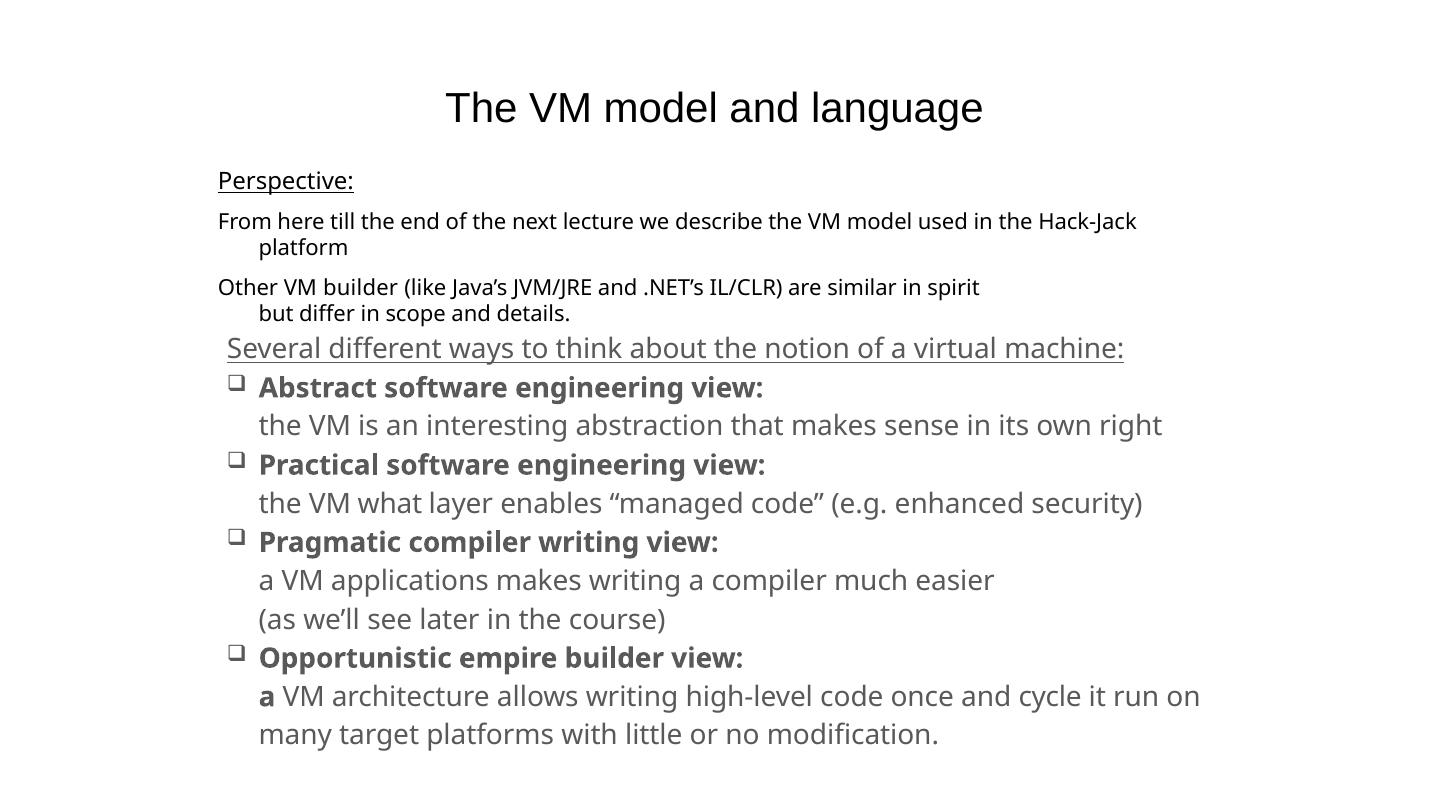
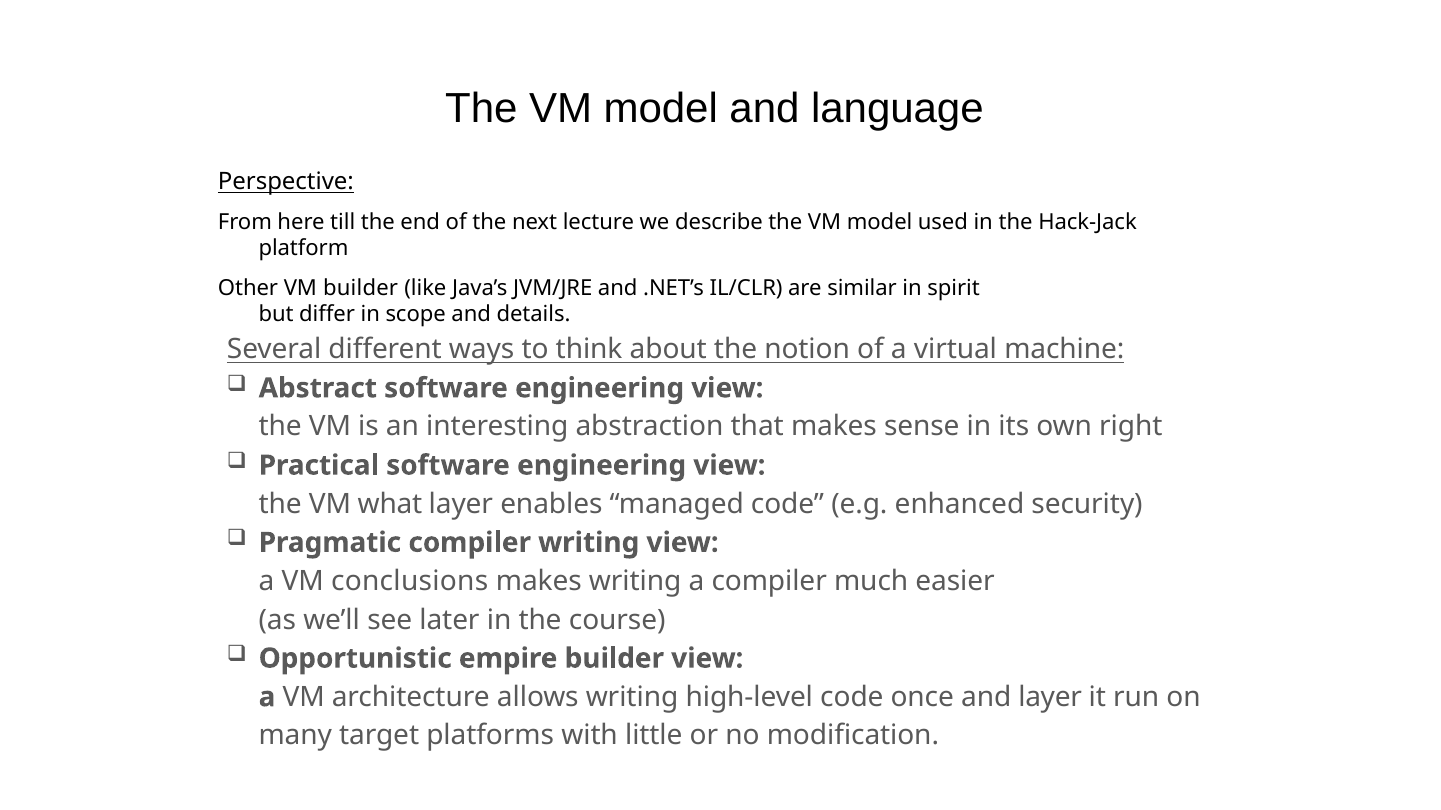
applications: applications -> conclusions
and cycle: cycle -> layer
